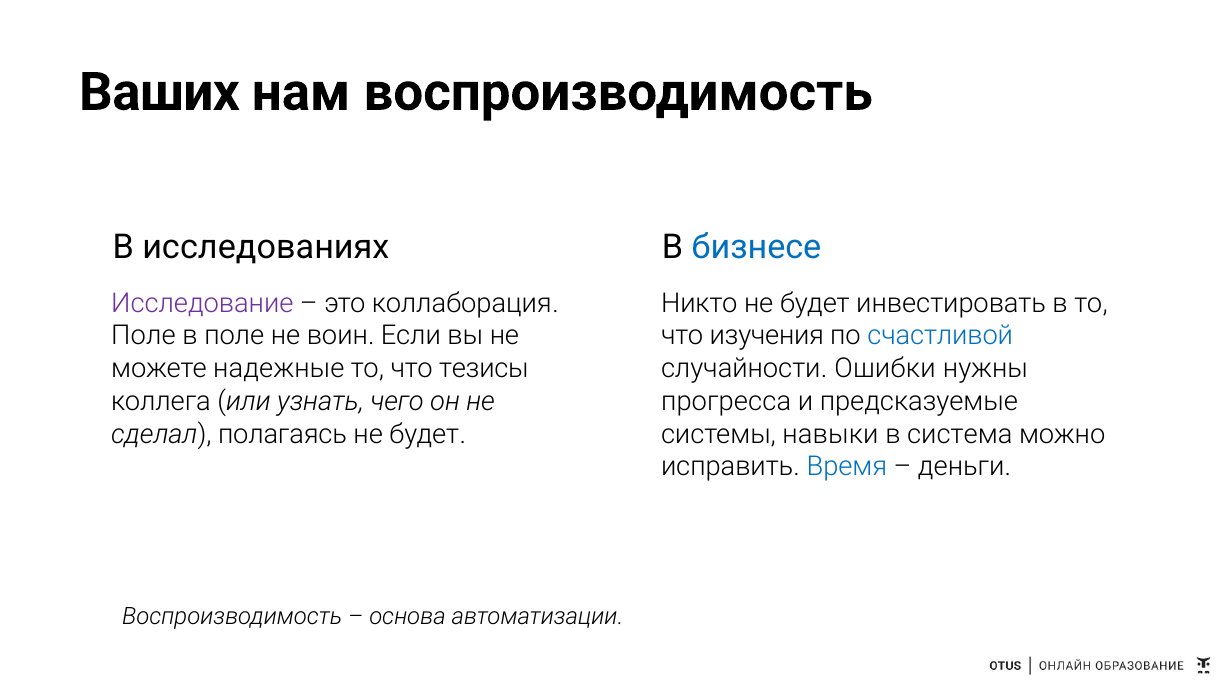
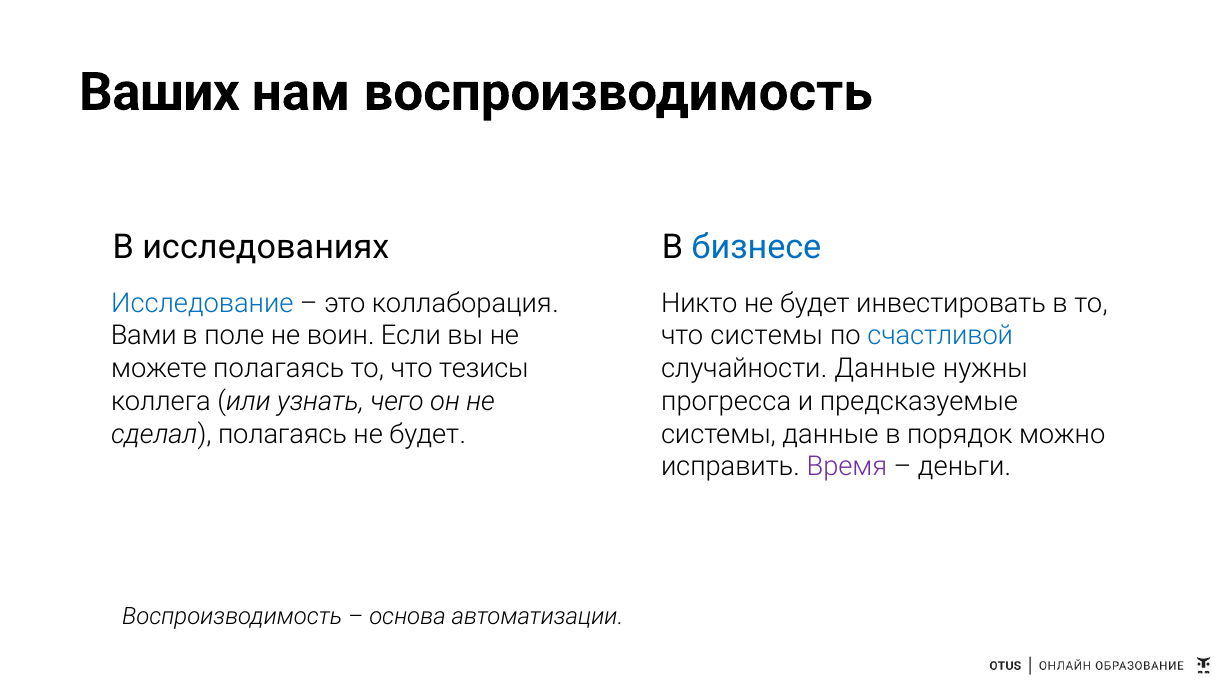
Исследование colour: purple -> blue
что изучения: изучения -> системы
Поле at (144, 336): Поле -> Вами
можете надежные: надежные -> полагаясь
случайности Ошибки: Ошибки -> Данные
системы навыки: навыки -> данные
система: система -> порядок
Время colour: blue -> purple
